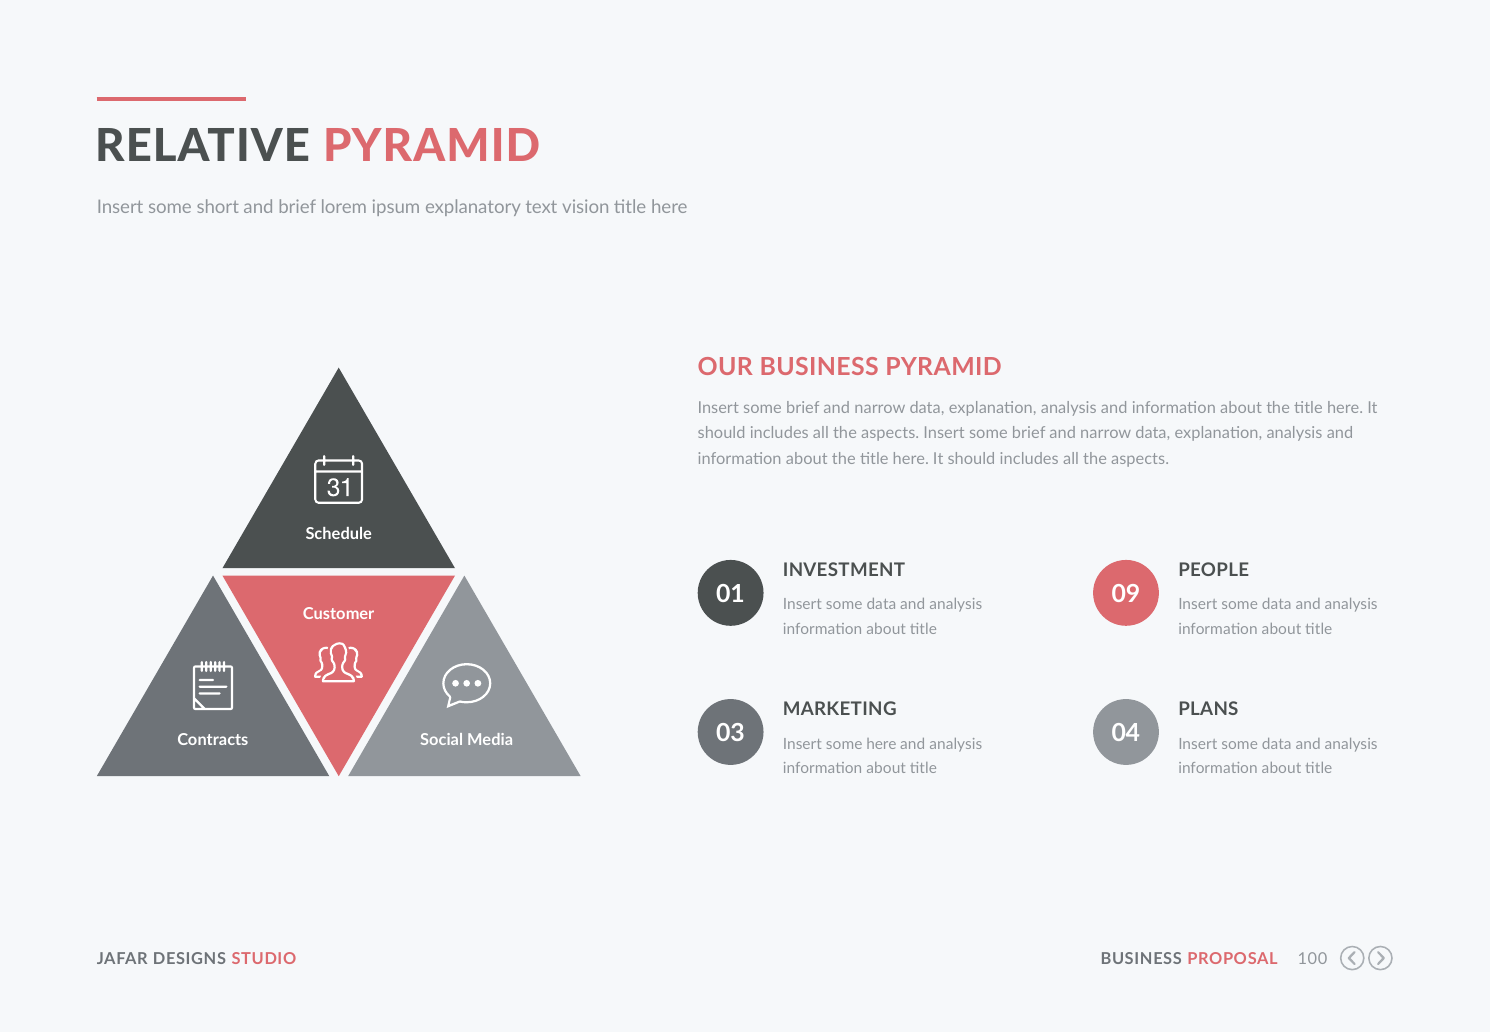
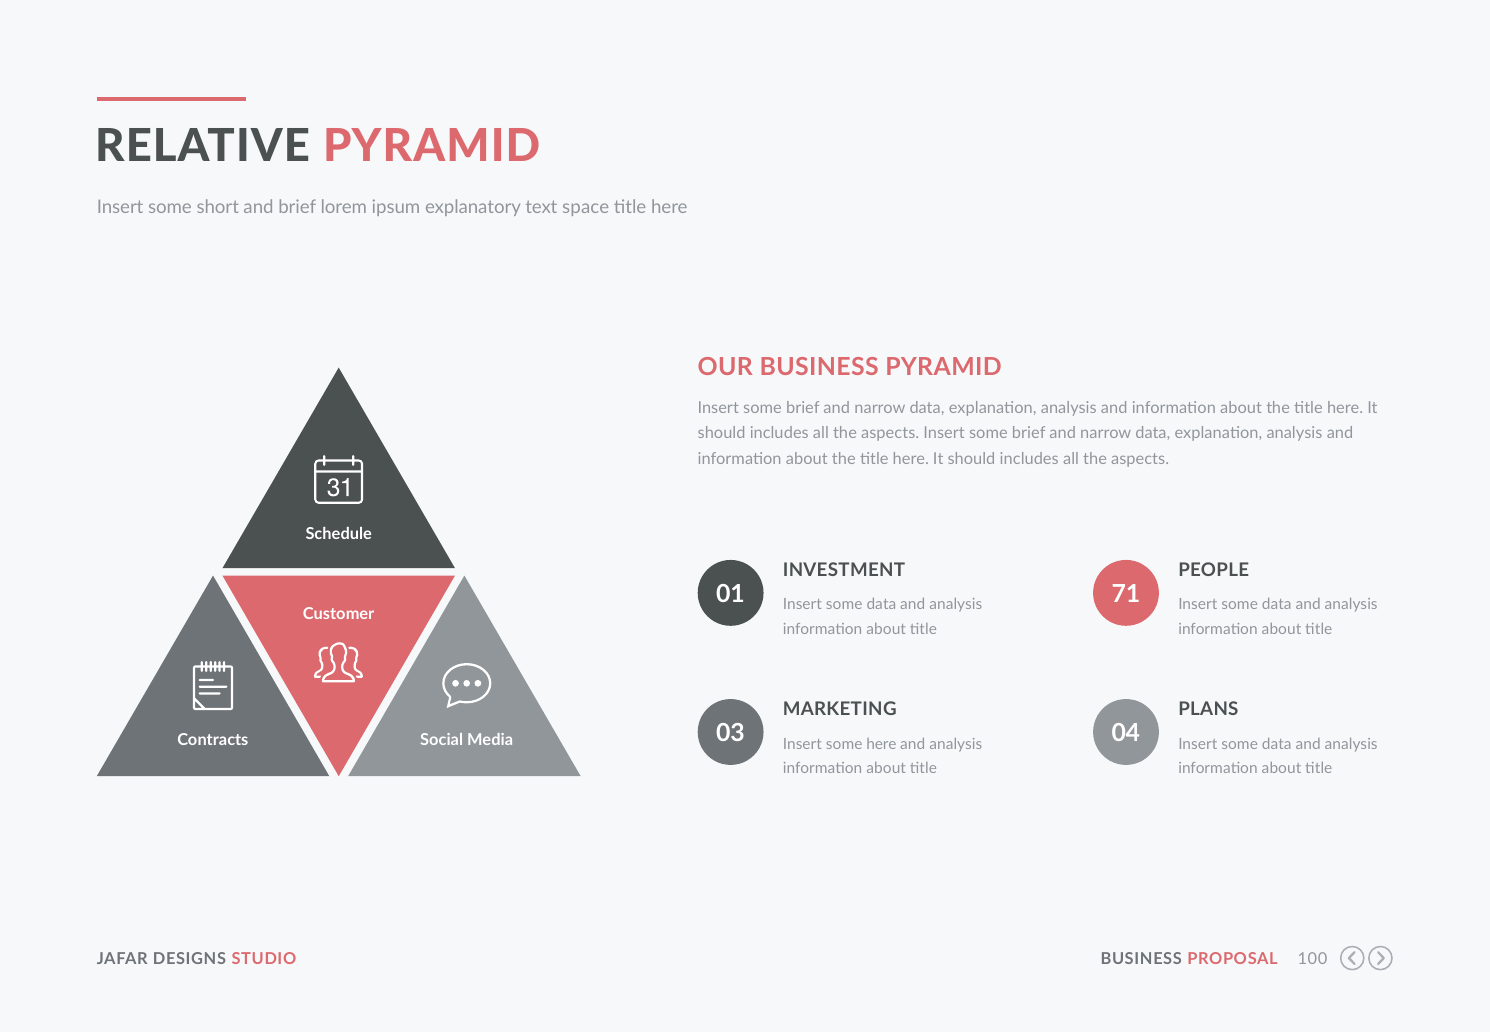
vision: vision -> space
09: 09 -> 71
